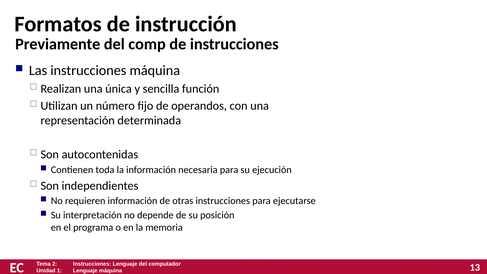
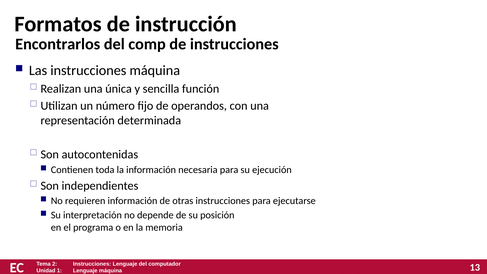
Previamente: Previamente -> Encontrarlos
